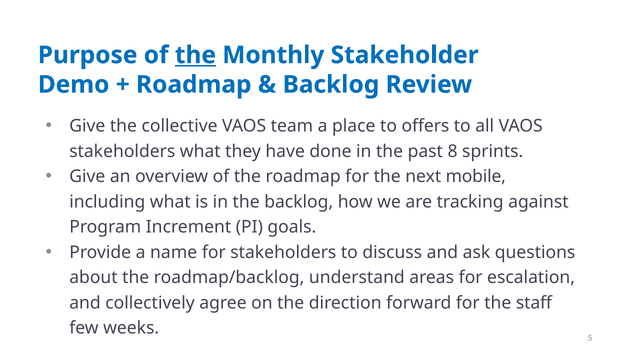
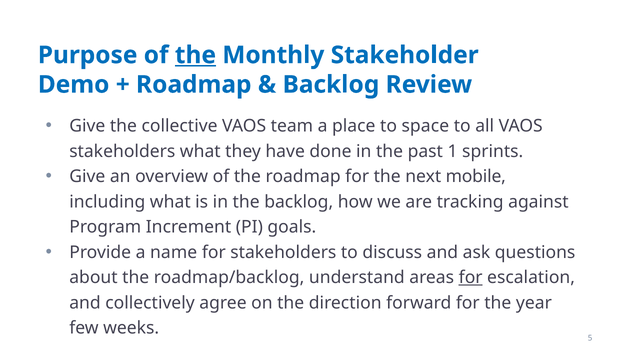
offers: offers -> space
8: 8 -> 1
for at (471, 277) underline: none -> present
staff: staff -> year
